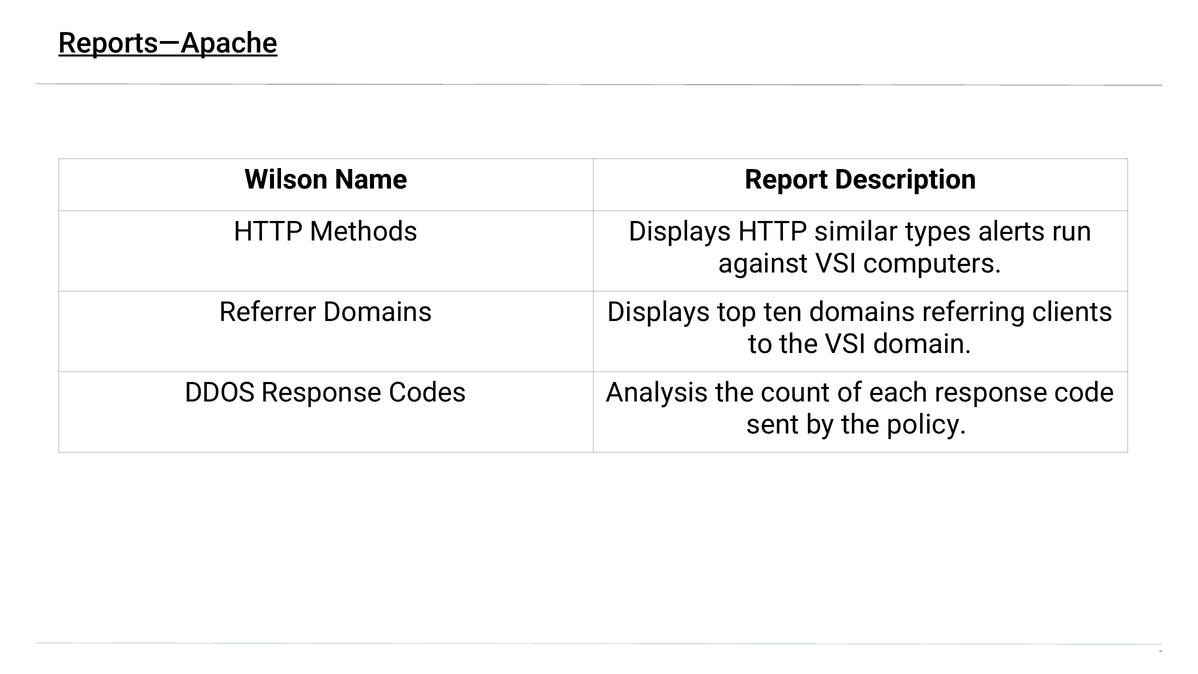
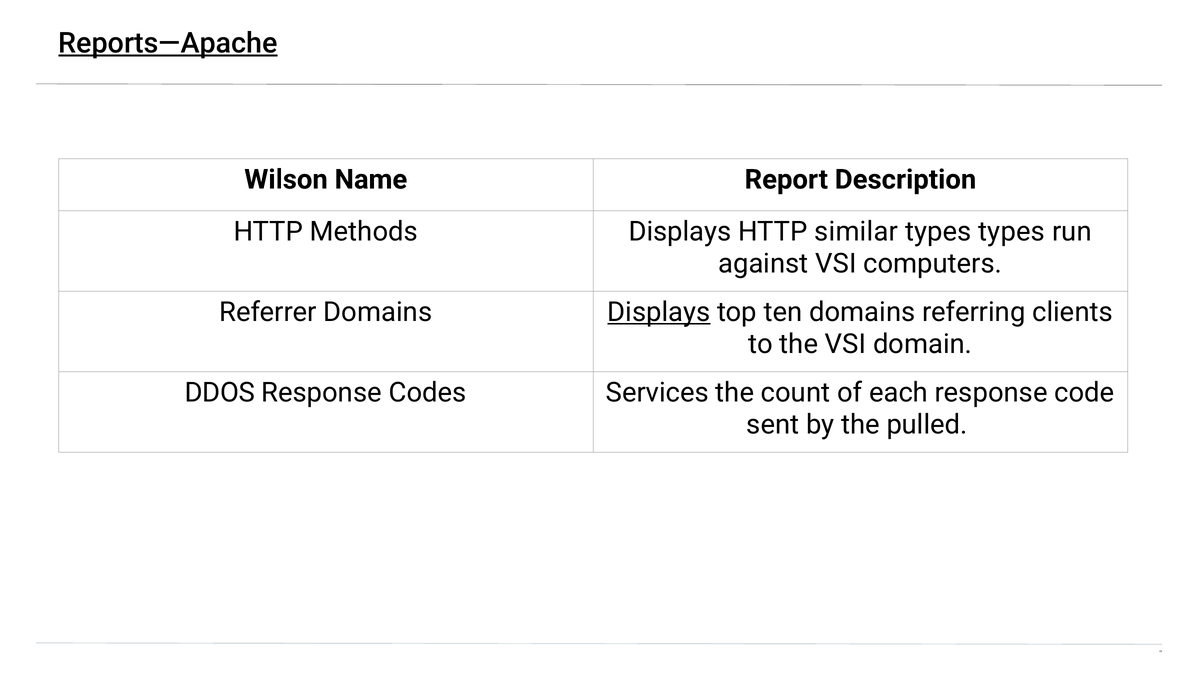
types alerts: alerts -> types
Displays at (659, 312) underline: none -> present
Analysis: Analysis -> Services
policy: policy -> pulled
